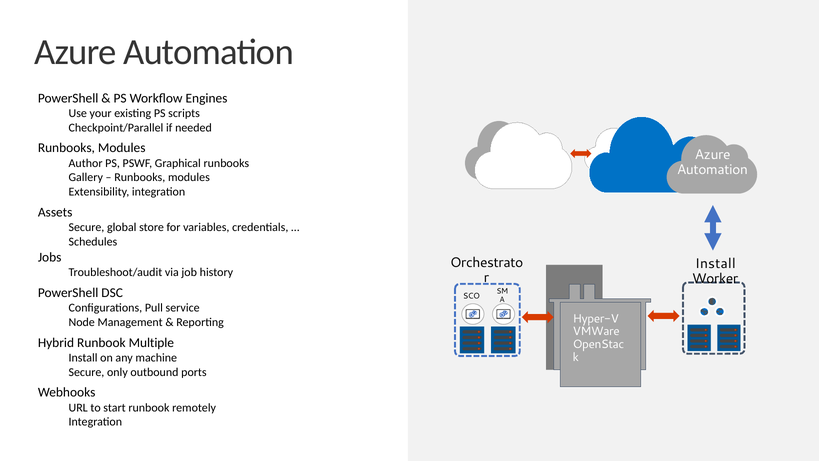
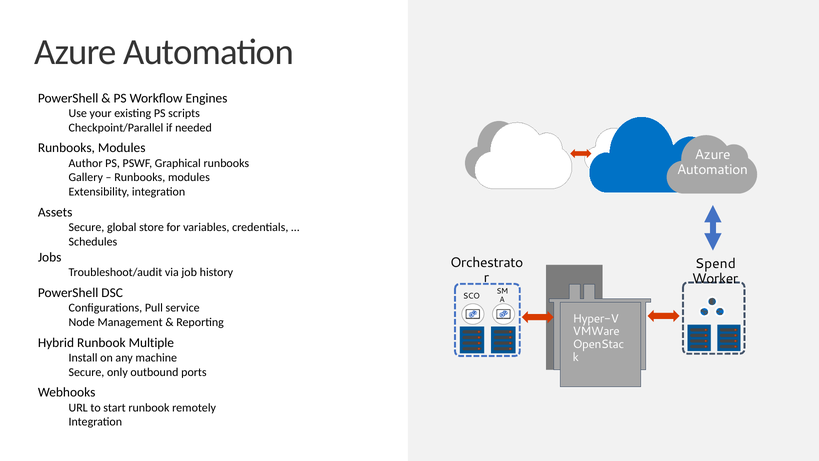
Install at (715, 263): Install -> Spend
